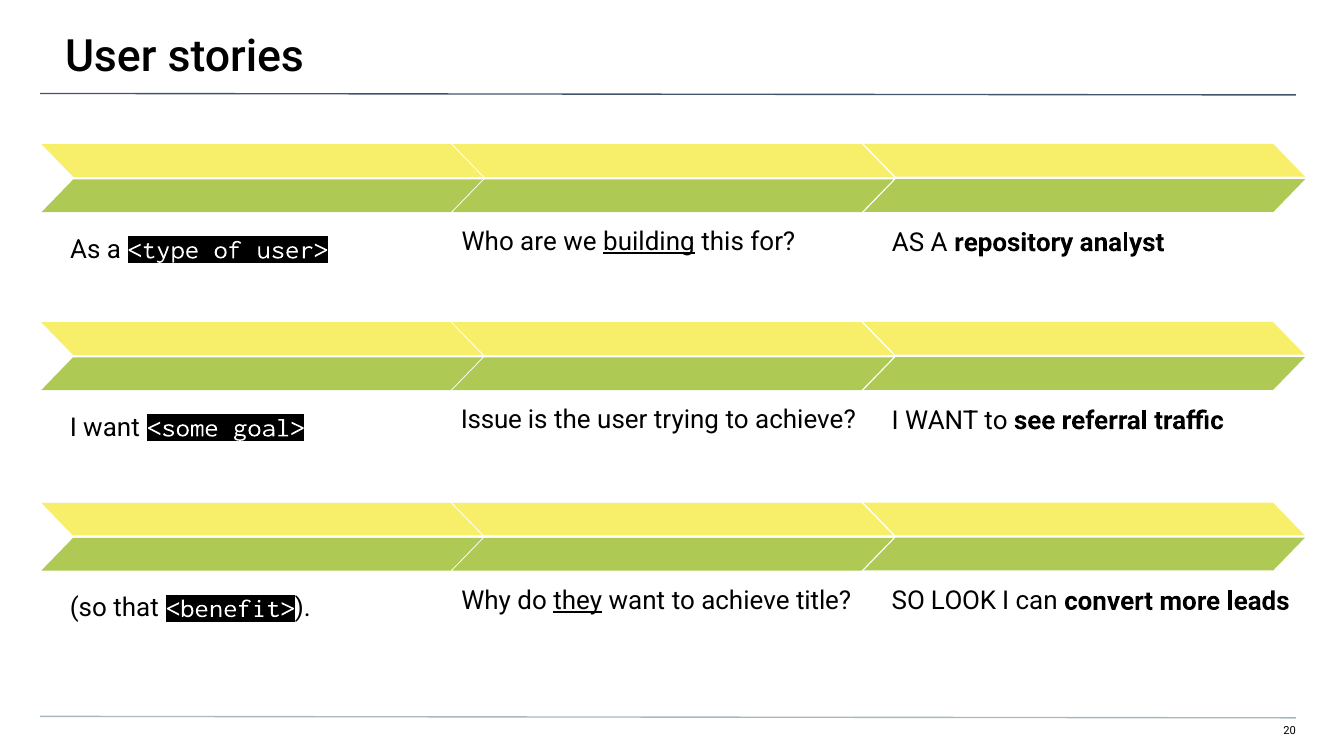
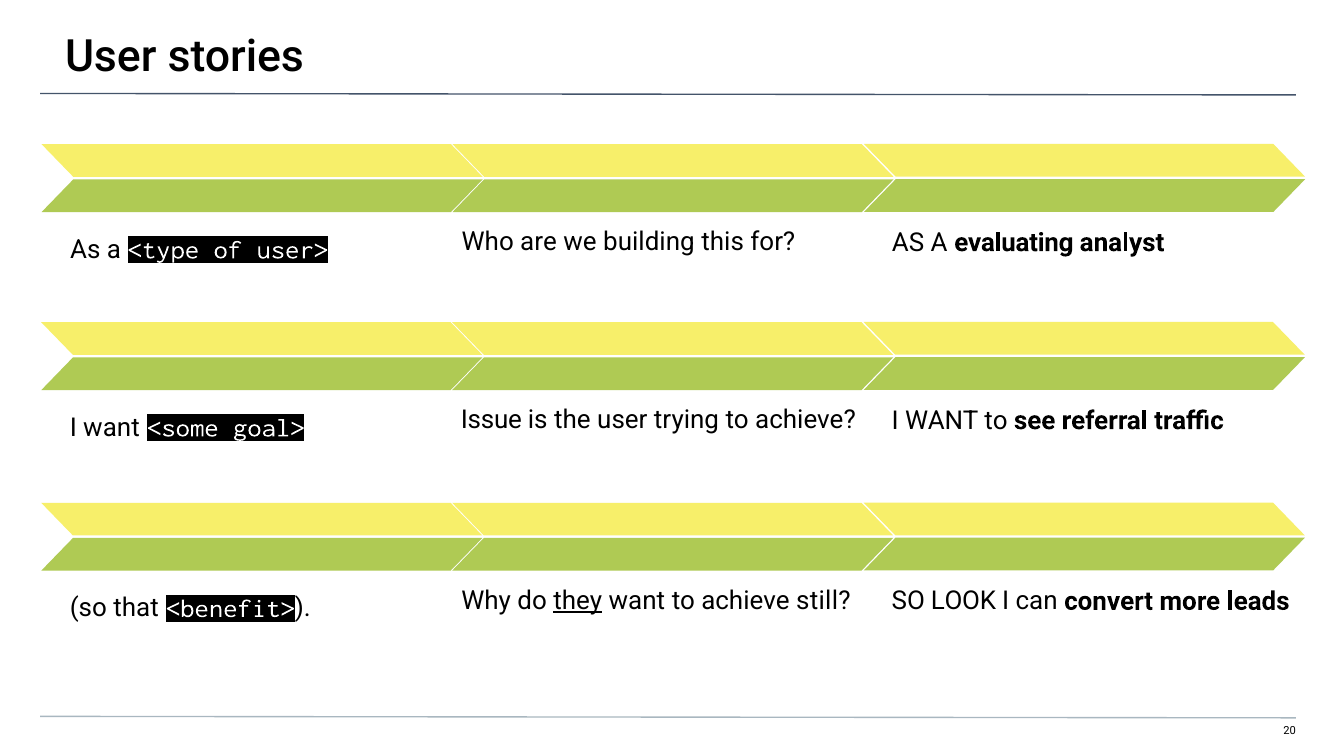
building underline: present -> none
repository: repository -> evaluating
title: title -> still
